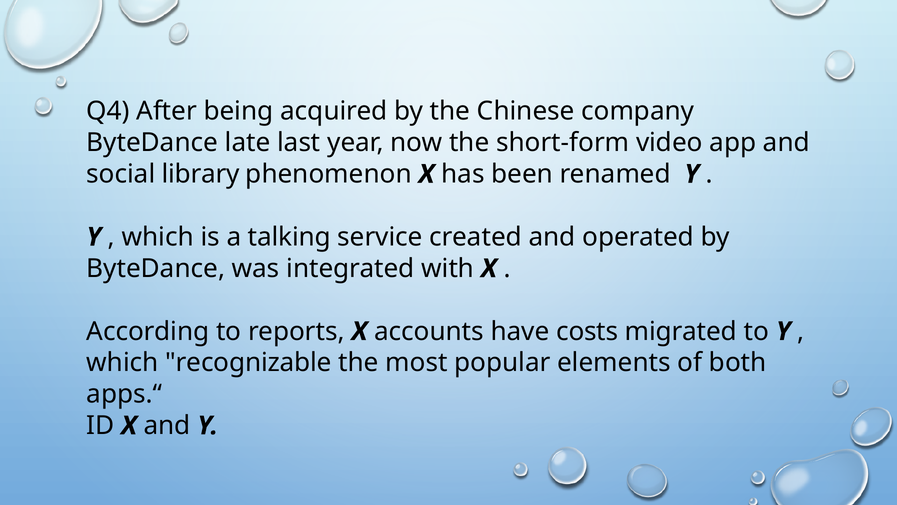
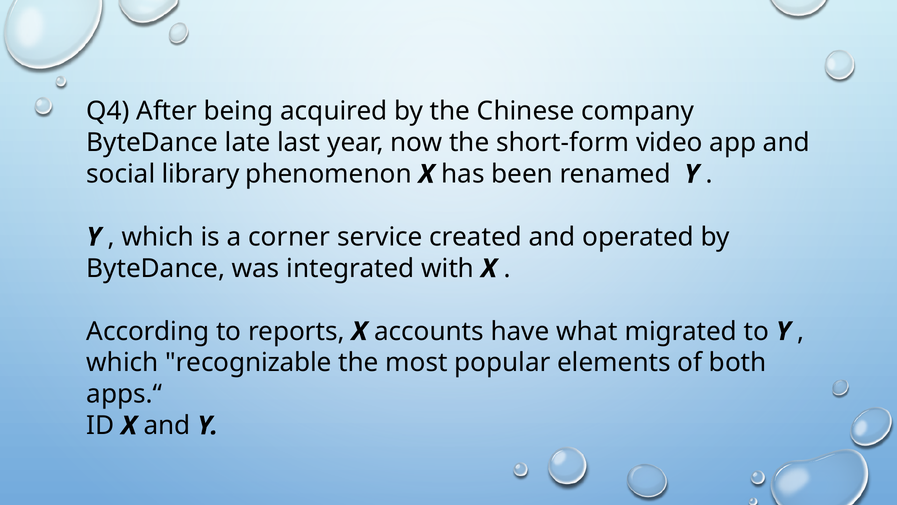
talking: talking -> corner
costs: costs -> what
